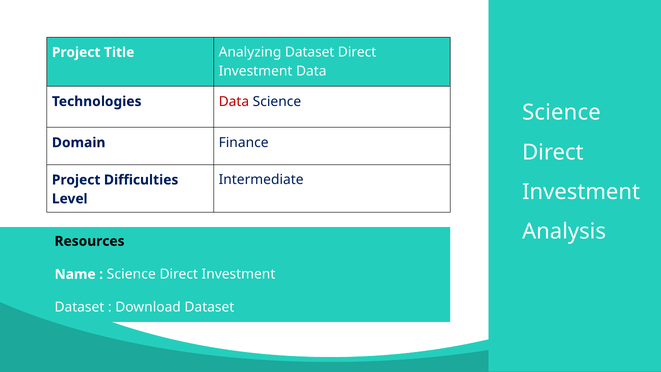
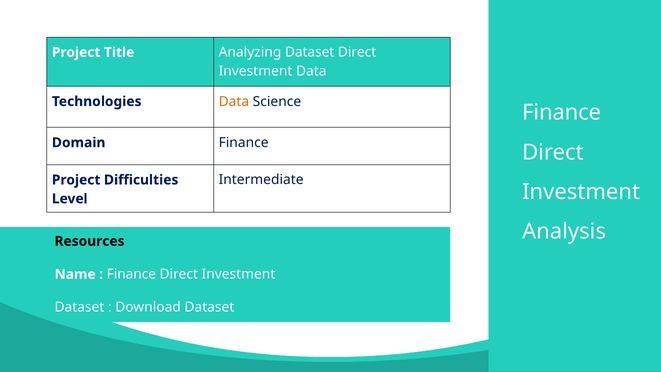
Data at (234, 101) colour: red -> orange
Science at (561, 112): Science -> Finance
Science at (131, 274): Science -> Finance
